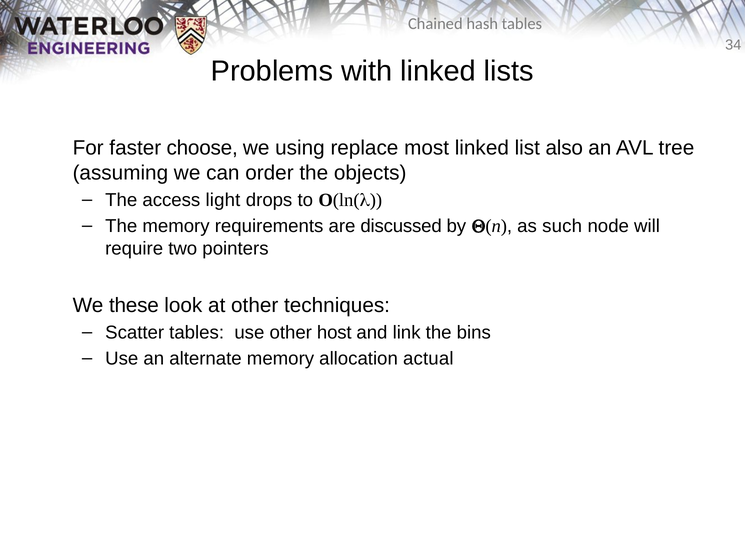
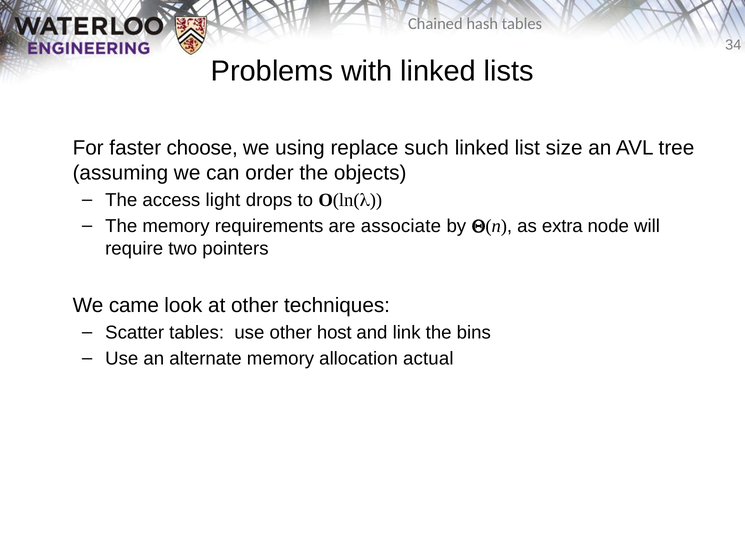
most: most -> such
also: also -> size
discussed: discussed -> associate
such: such -> extra
these: these -> came
